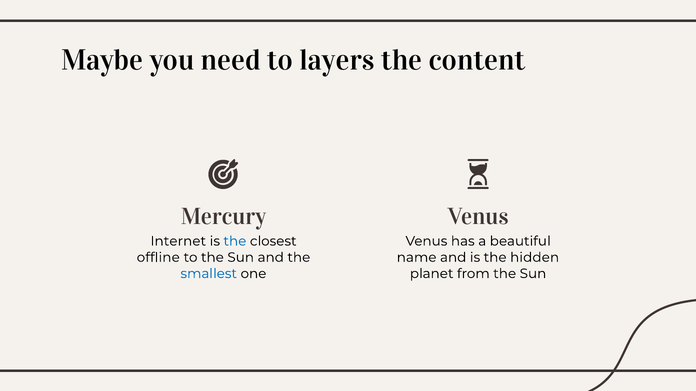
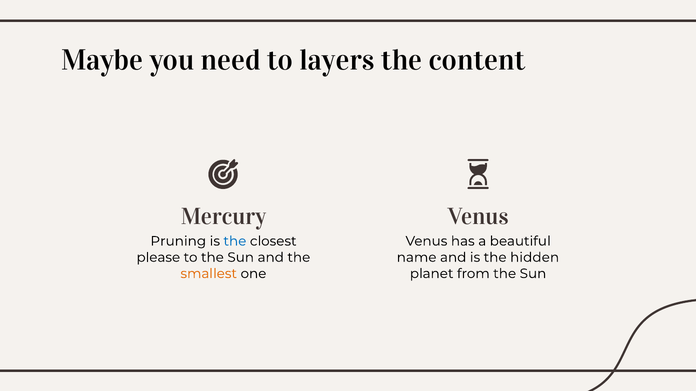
Internet: Internet -> Pruning
offline: offline -> please
smallest colour: blue -> orange
